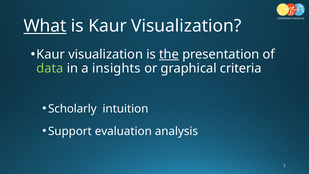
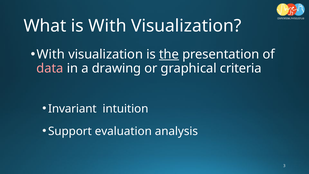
What underline: present -> none
is Kaur: Kaur -> With
Kaur at (51, 54): Kaur -> With
data colour: light green -> pink
insights: insights -> drawing
Scholarly: Scholarly -> Invariant
